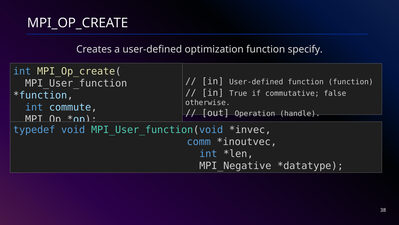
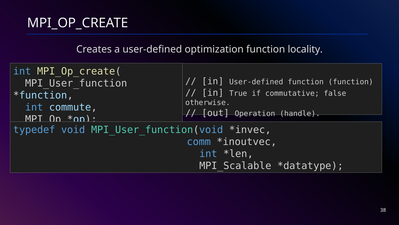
specify: specify -> locality
MPI_Negative: MPI_Negative -> MPI_Scalable
